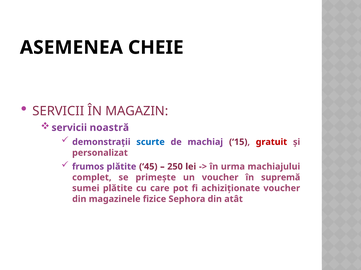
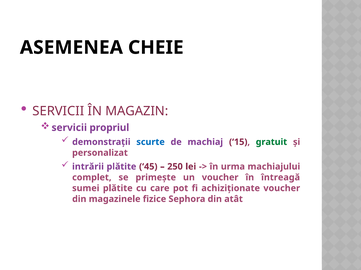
noastră: noastră -> propriul
gratuit colour: red -> green
frumos: frumos -> intrării
supremă: supremă -> întreagă
